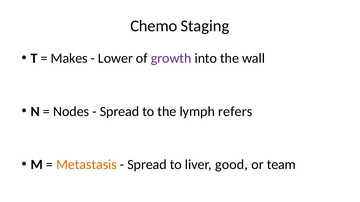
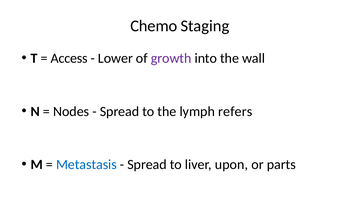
Makes: Makes -> Access
Metastasis colour: orange -> blue
good: good -> upon
team: team -> parts
